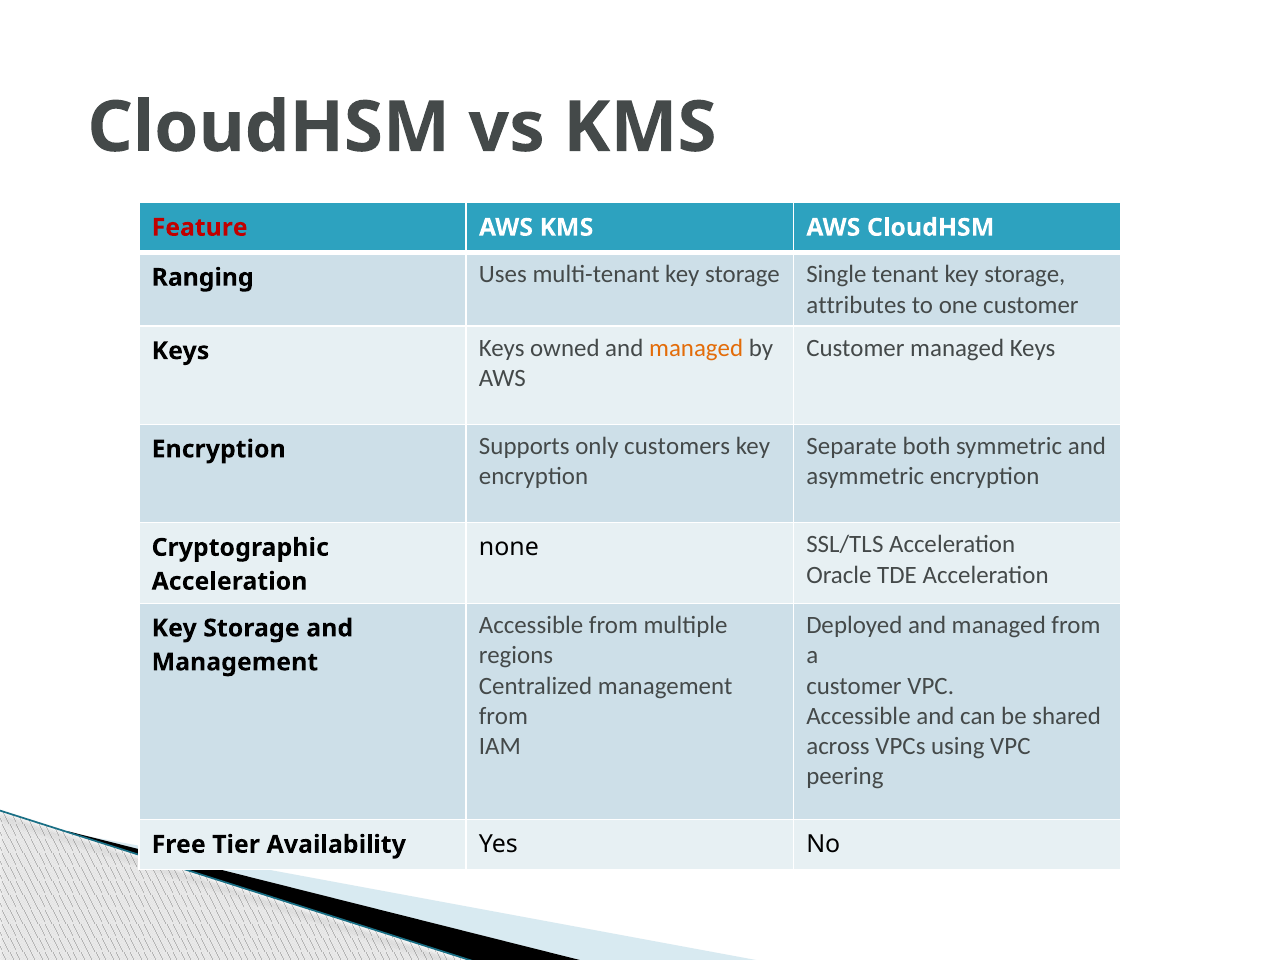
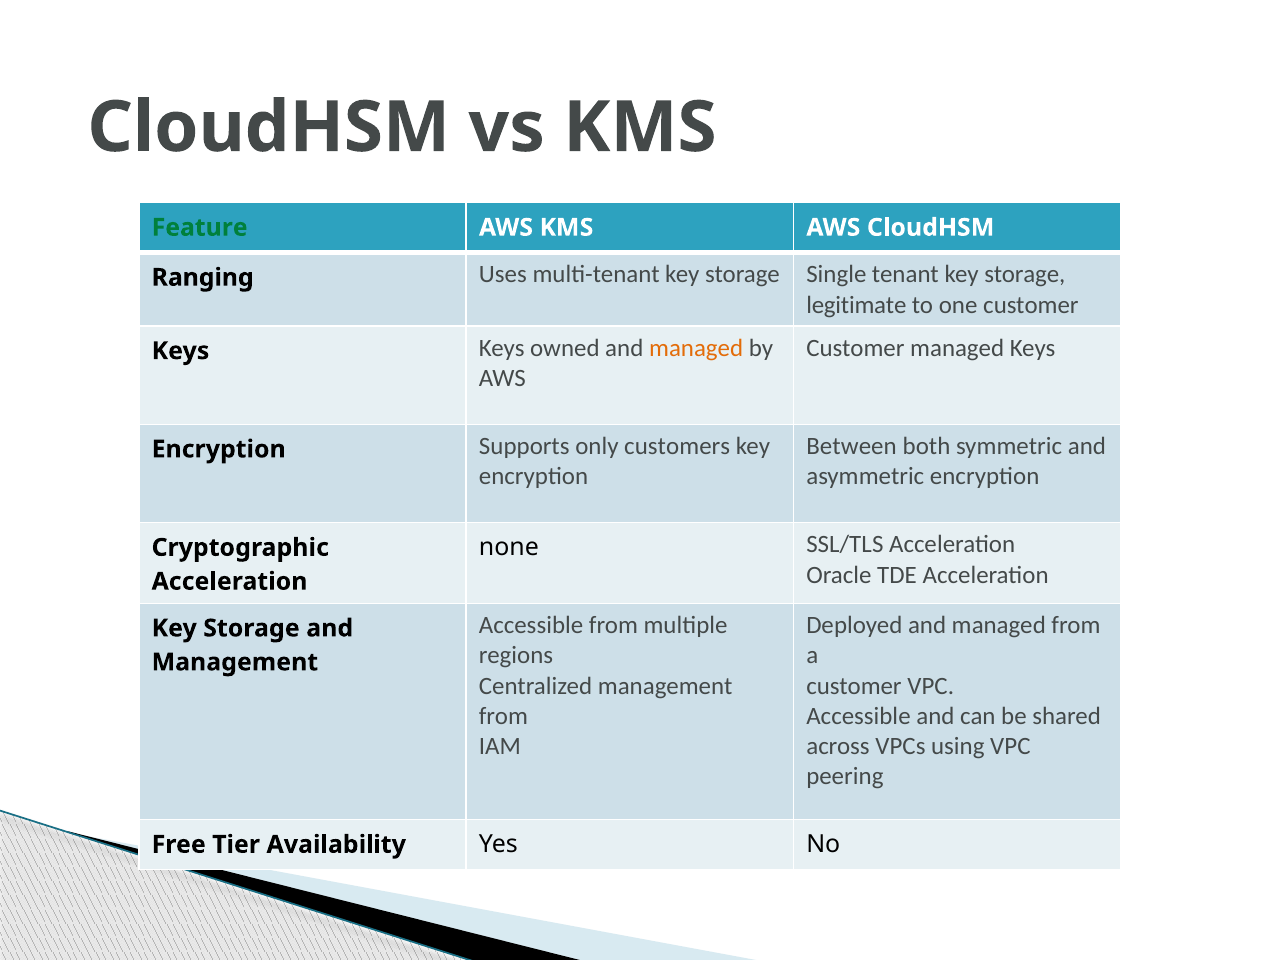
Feature colour: red -> green
attributes: attributes -> legitimate
Separate: Separate -> Between
